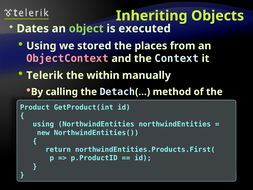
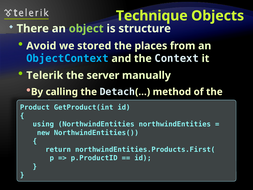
Inheriting: Inheriting -> Technique
Dates: Dates -> There
executed: executed -> structure
Using at (41, 46): Using -> Avoid
ObjectContext colour: pink -> light blue
within: within -> server
